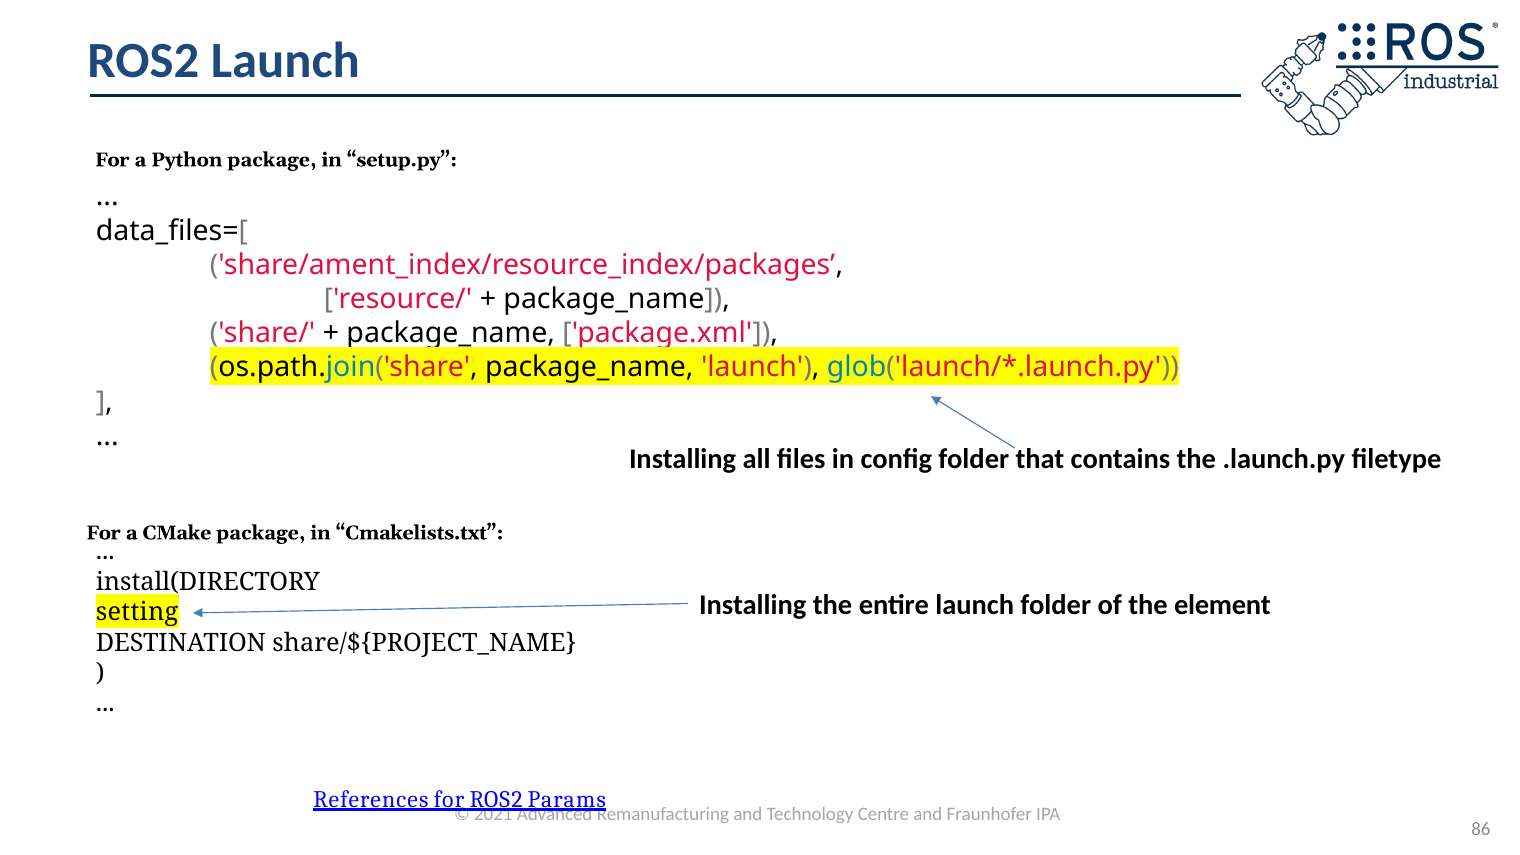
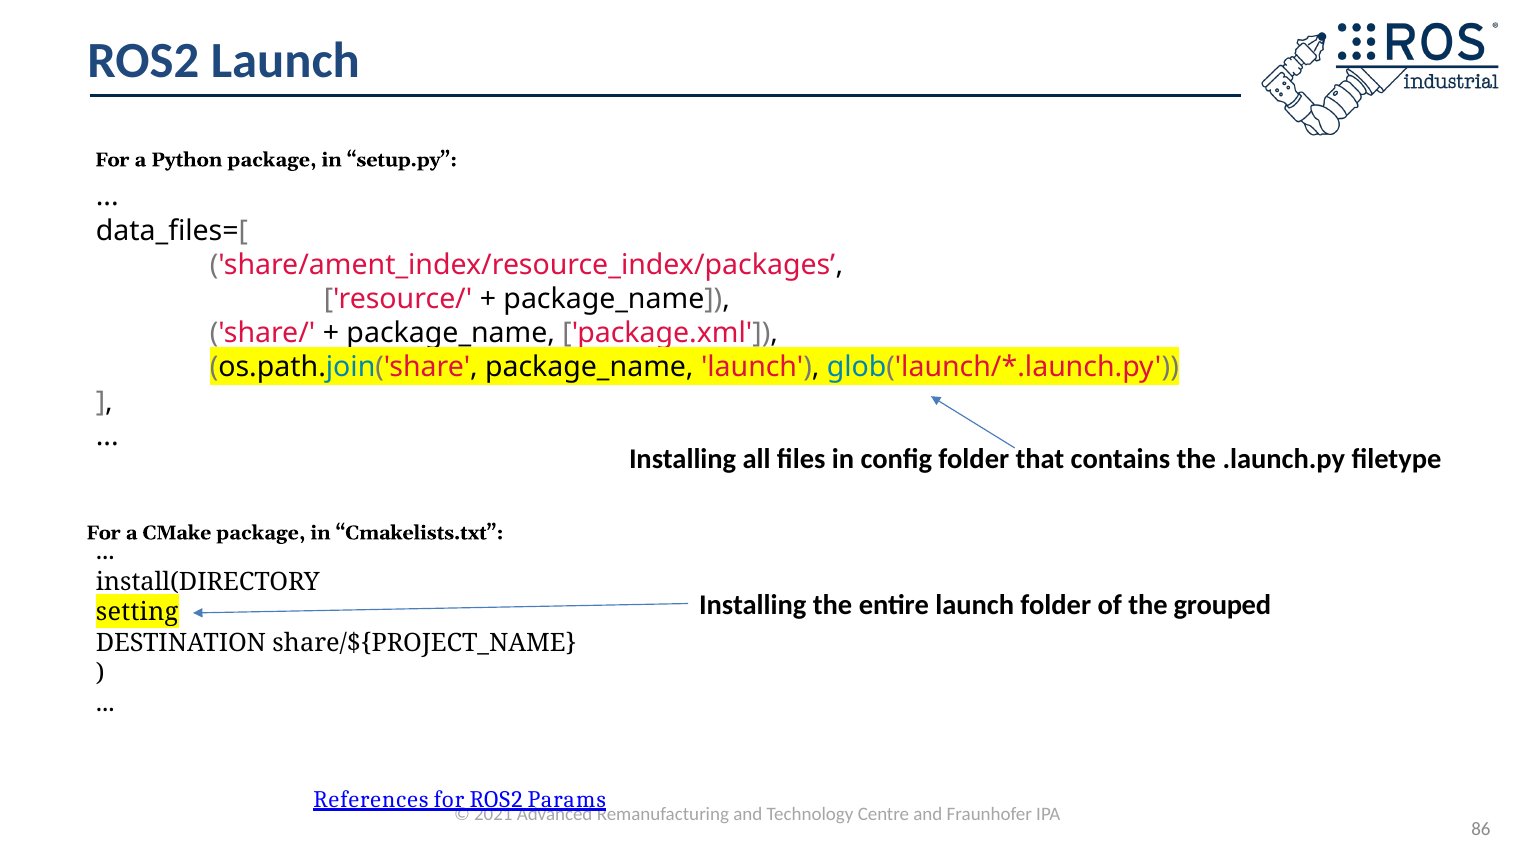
element: element -> grouped
